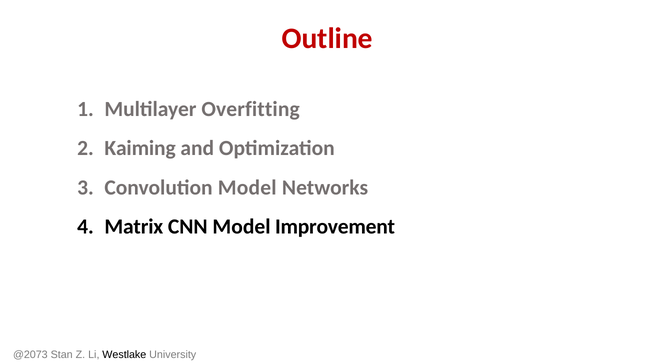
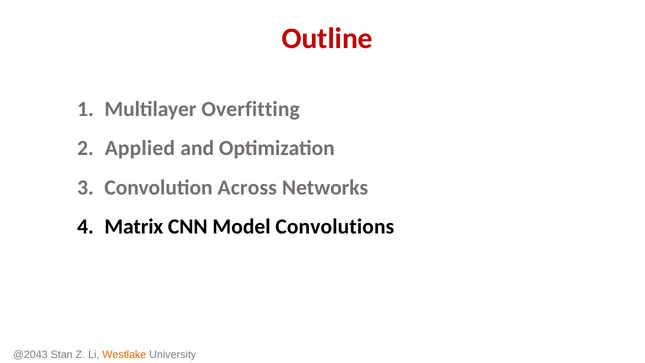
Kaiming: Kaiming -> Applied
Convolution Model: Model -> Across
Improvement: Improvement -> Convolutions
@2073: @2073 -> @2043
Westlake colour: black -> orange
